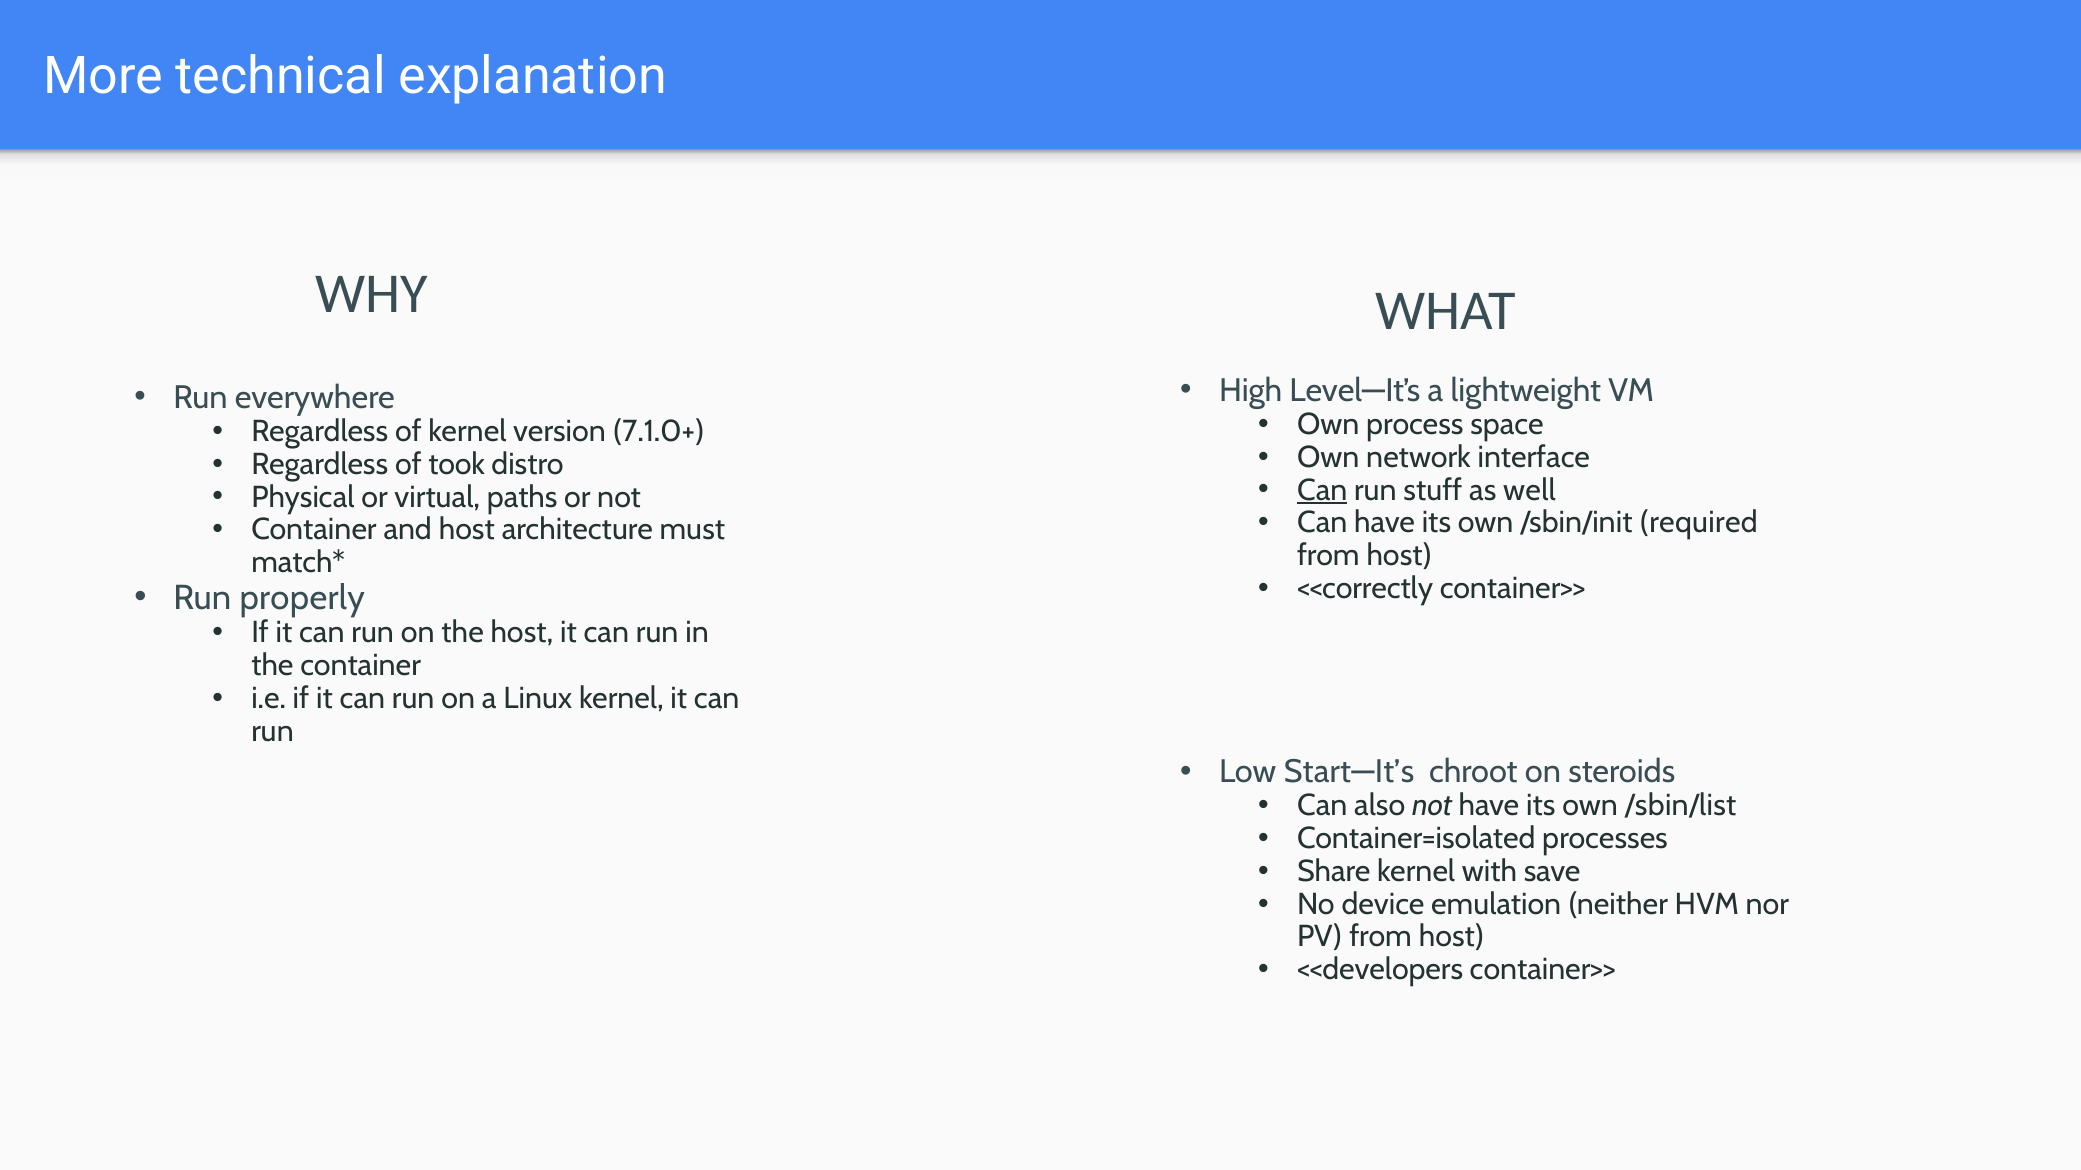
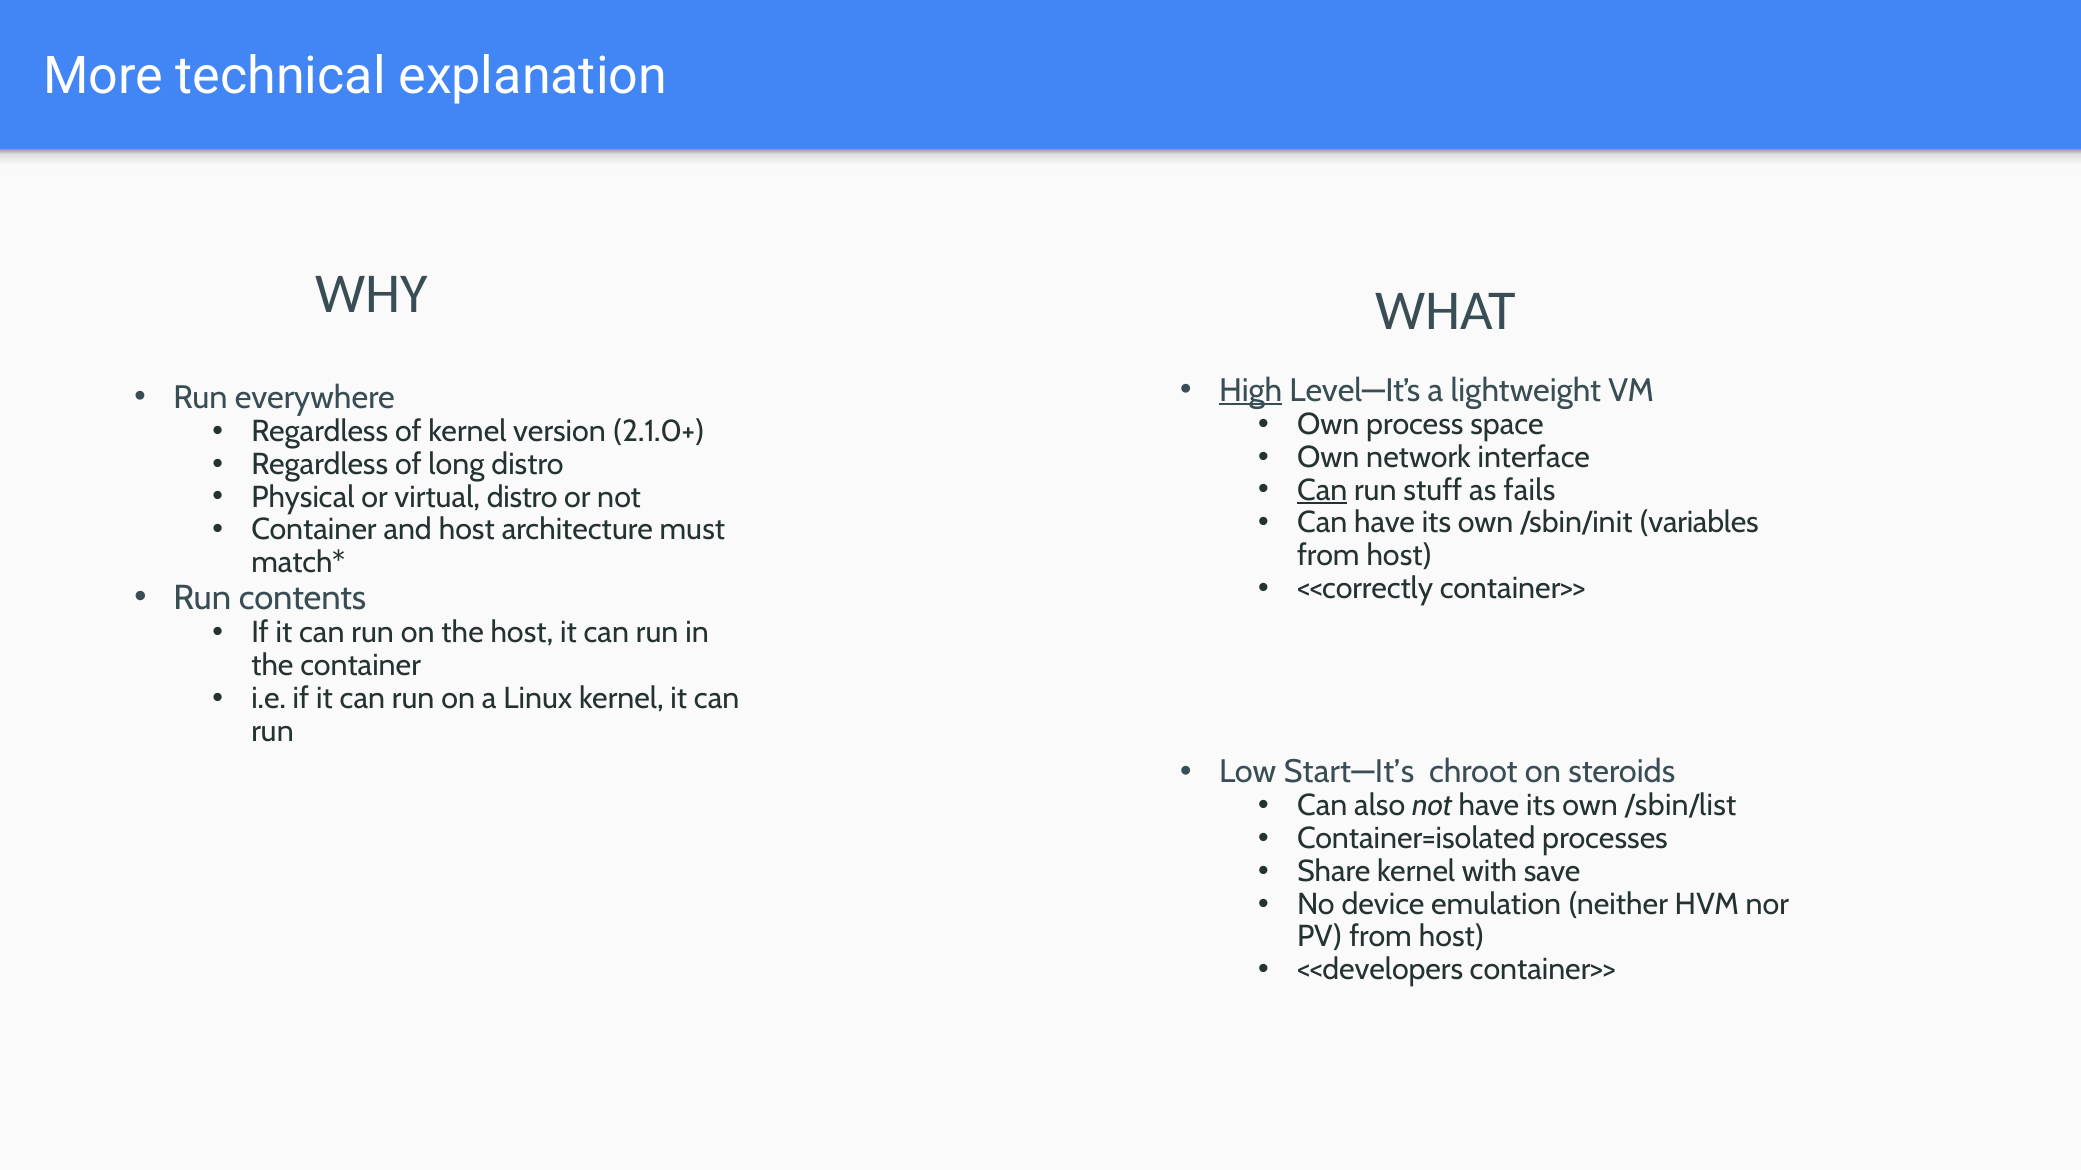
High underline: none -> present
7.1.0+: 7.1.0+ -> 2.1.0+
took: took -> long
well: well -> fails
virtual paths: paths -> distro
required: required -> variables
properly: properly -> contents
